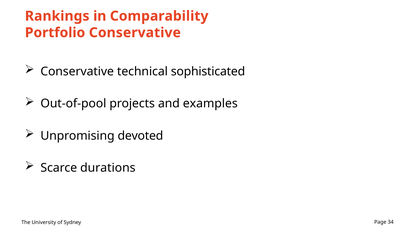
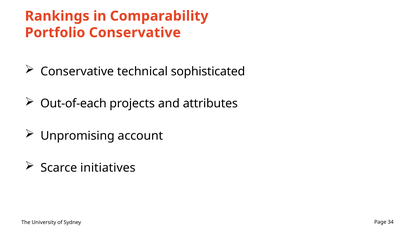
Out-of-pool: Out-of-pool -> Out-of-each
examples: examples -> attributes
devoted: devoted -> account
durations: durations -> initiatives
